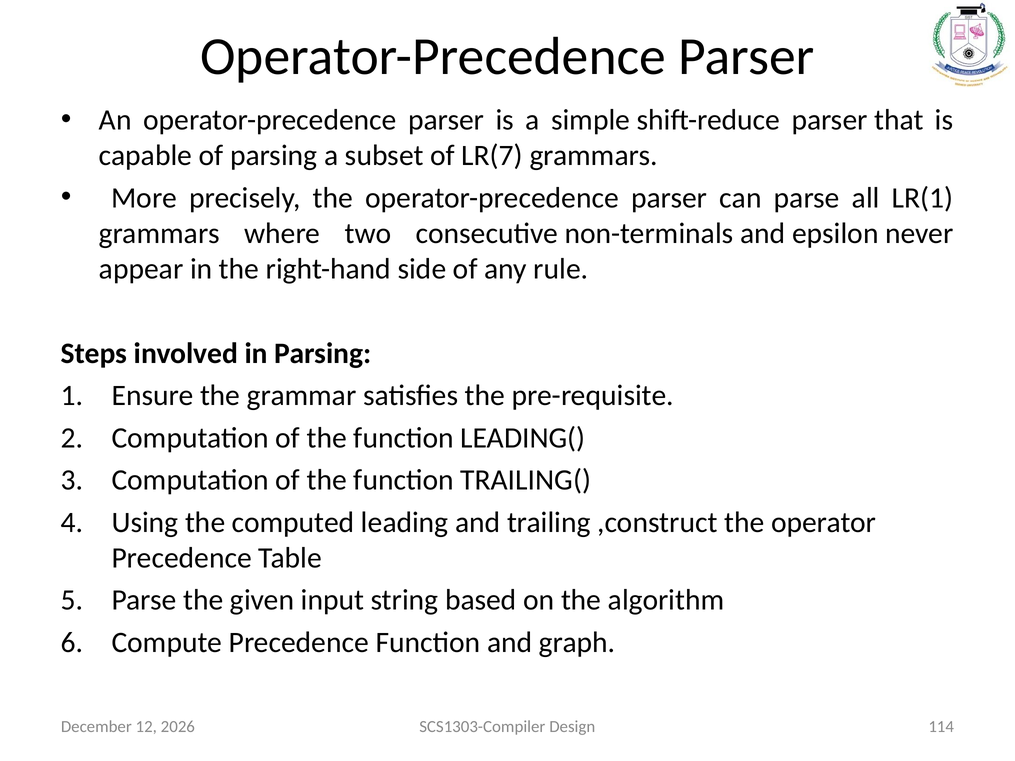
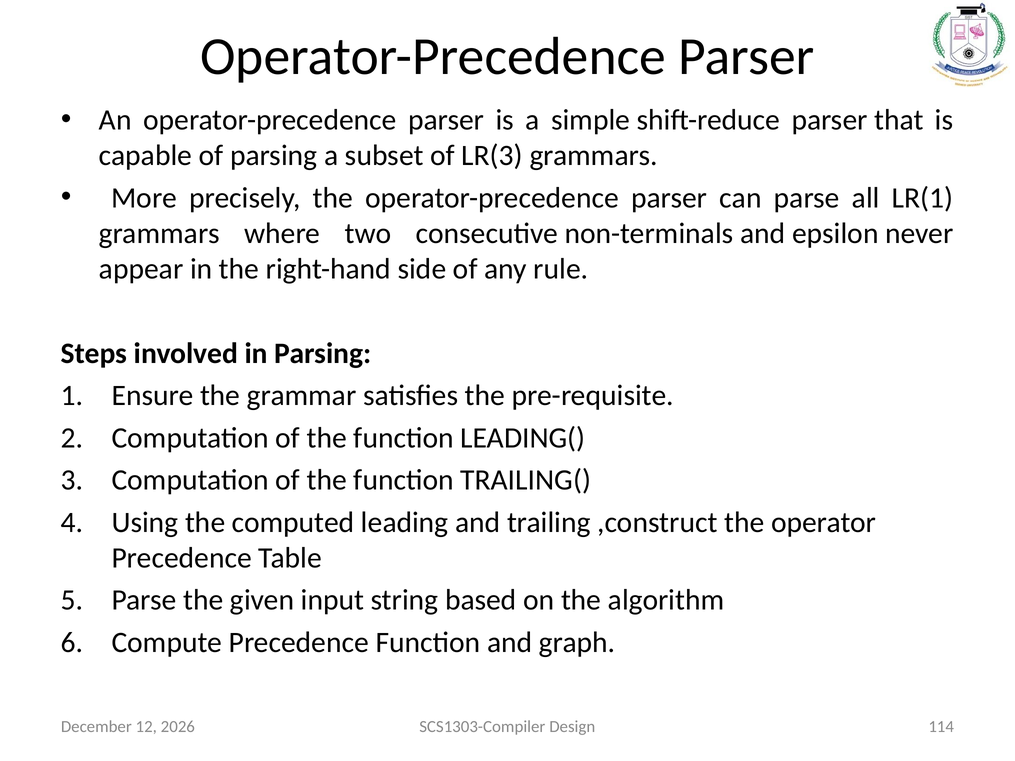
LR(7: LR(7 -> LR(3
